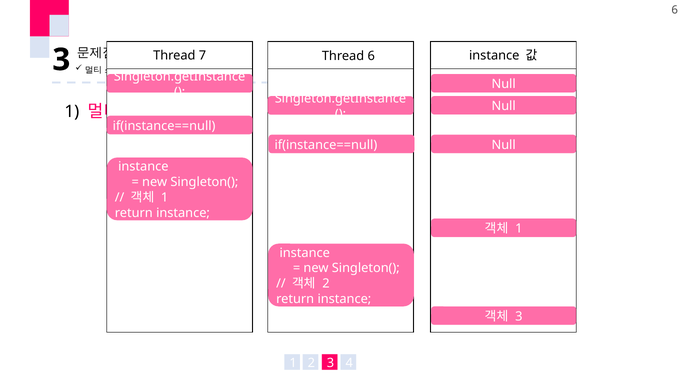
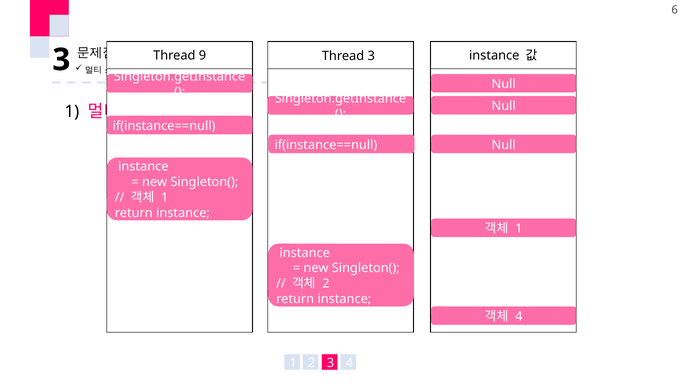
7: 7 -> 9
Thread 6: 6 -> 3
3 at (519, 317): 3 -> 4
